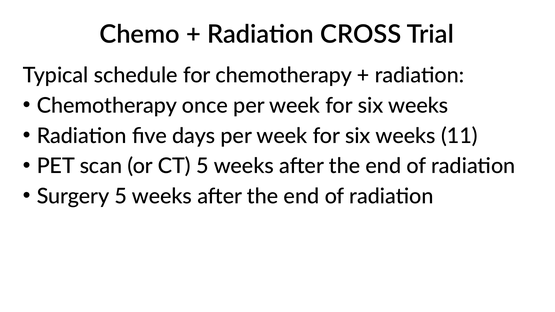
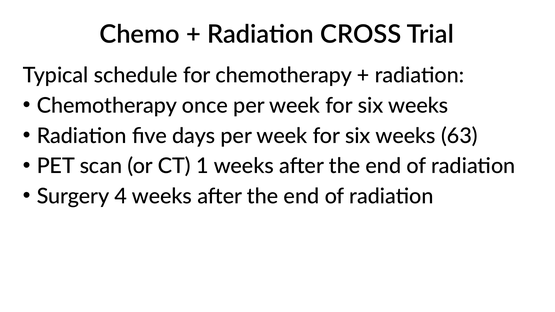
11: 11 -> 63
CT 5: 5 -> 1
Surgery 5: 5 -> 4
